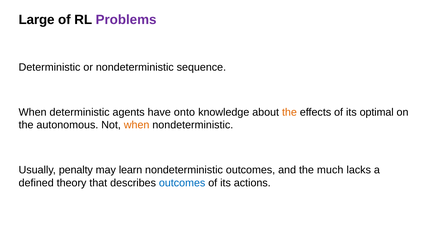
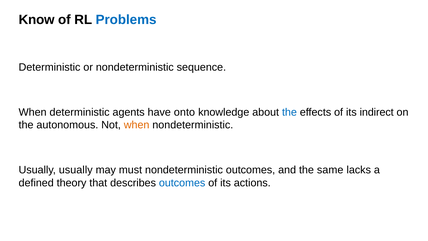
Large: Large -> Know
Problems colour: purple -> blue
the at (289, 112) colour: orange -> blue
optimal: optimal -> indirect
Usually penalty: penalty -> usually
learn: learn -> must
much: much -> same
